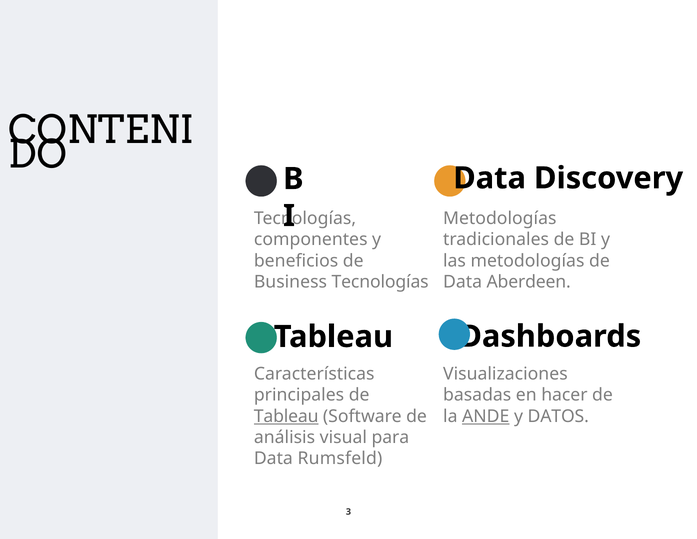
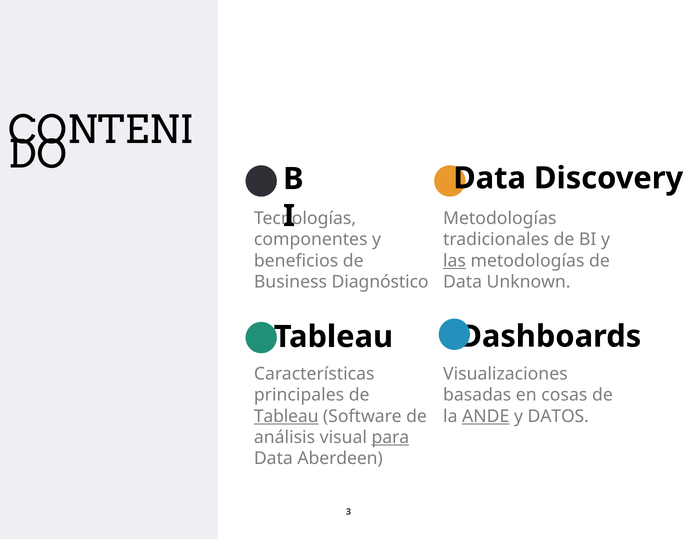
las underline: none -> present
Business Tecnologías: Tecnologías -> Diagnóstico
Aberdeen: Aberdeen -> Unknown
hacer: hacer -> cosas
para underline: none -> present
Rumsfeld: Rumsfeld -> Aberdeen
